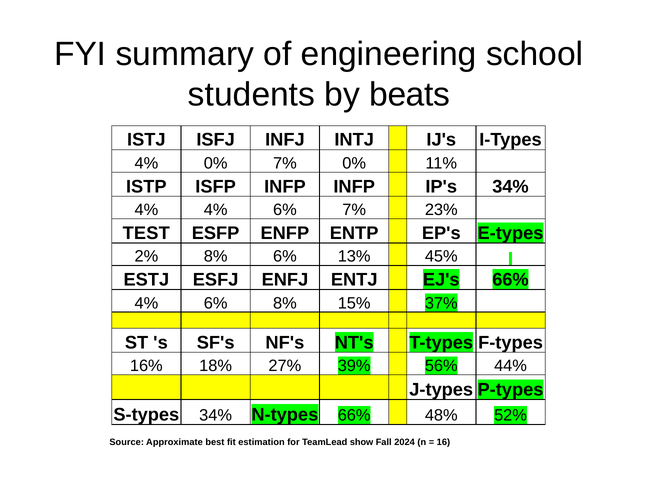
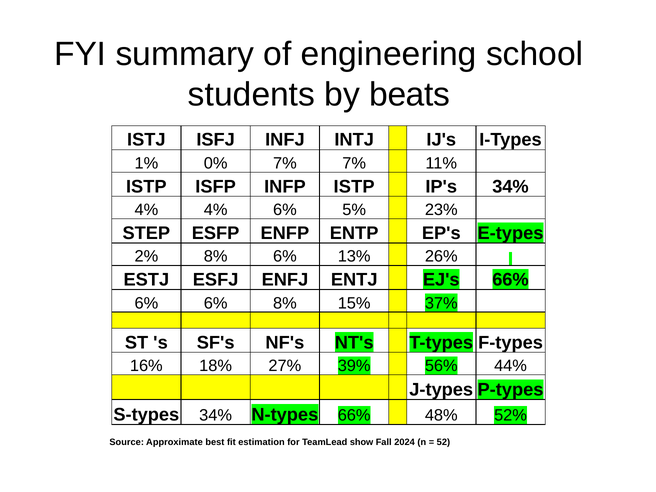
4% at (146, 163): 4% -> 1%
7% 0%: 0% -> 7%
INFP INFP: INFP -> ISTP
6% 7%: 7% -> 5%
TEST: TEST -> STEP
45%: 45% -> 26%
4% at (146, 303): 4% -> 6%
16: 16 -> 52
